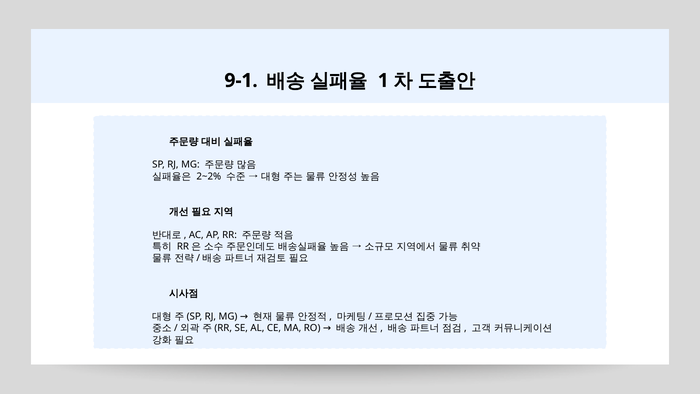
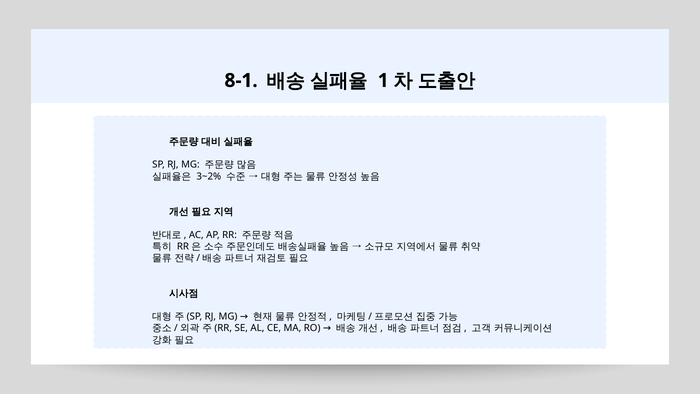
9-1: 9-1 -> 8-1
2~2%: 2~2% -> 3~2%
